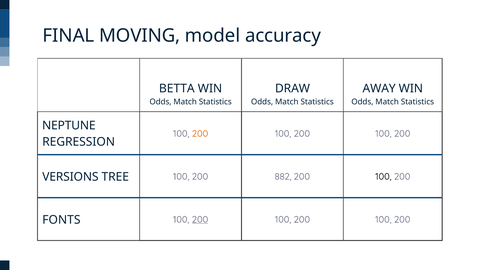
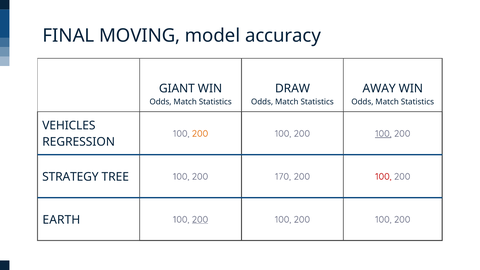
BETTA: BETTA -> GIANT
NEPTUNE: NEPTUNE -> VEHICLES
100 at (383, 134) underline: none -> present
VERSIONS: VERSIONS -> STRATEGY
882: 882 -> 170
100 at (383, 177) colour: black -> red
FONTS: FONTS -> EARTH
